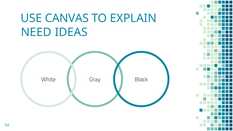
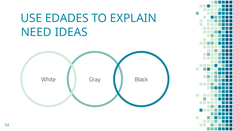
CANVAS: CANVAS -> EDADES
